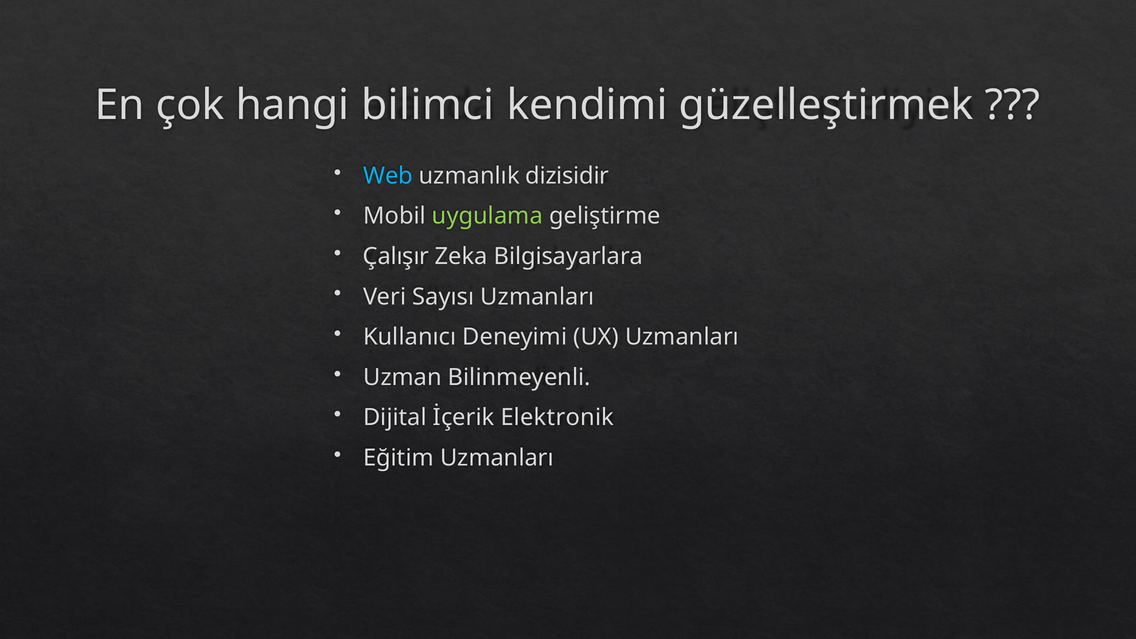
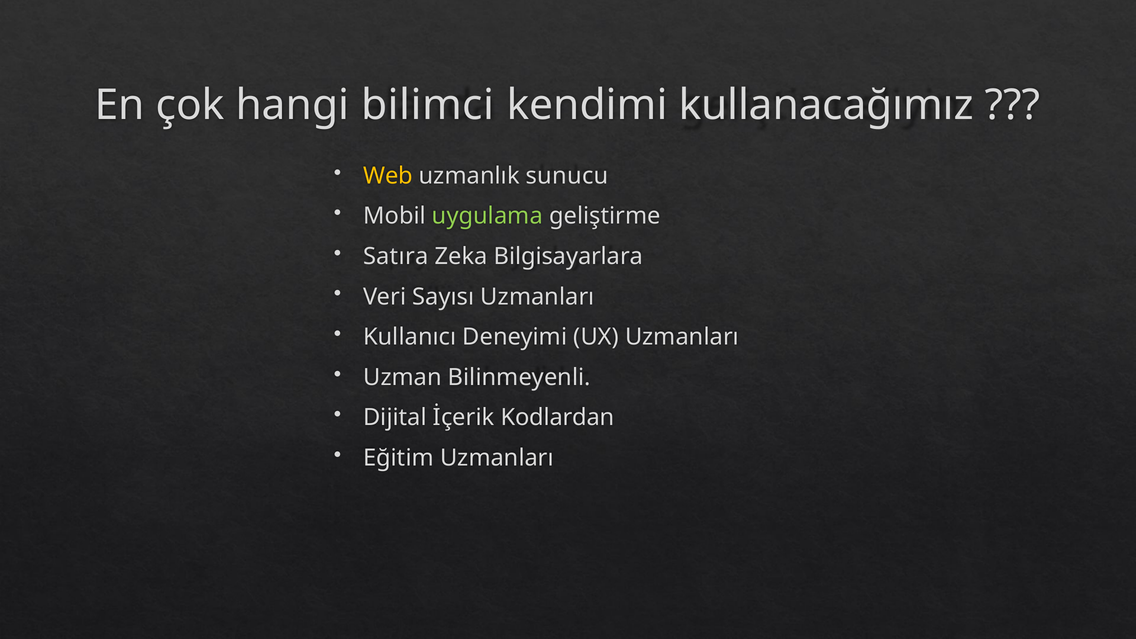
güzelleştirmek: güzelleştirmek -> kullanacağımız
Web colour: light blue -> yellow
dizisidir: dizisidir -> sunucu
Çalışır: Çalışır -> Satıra
Elektronik: Elektronik -> Kodlardan
